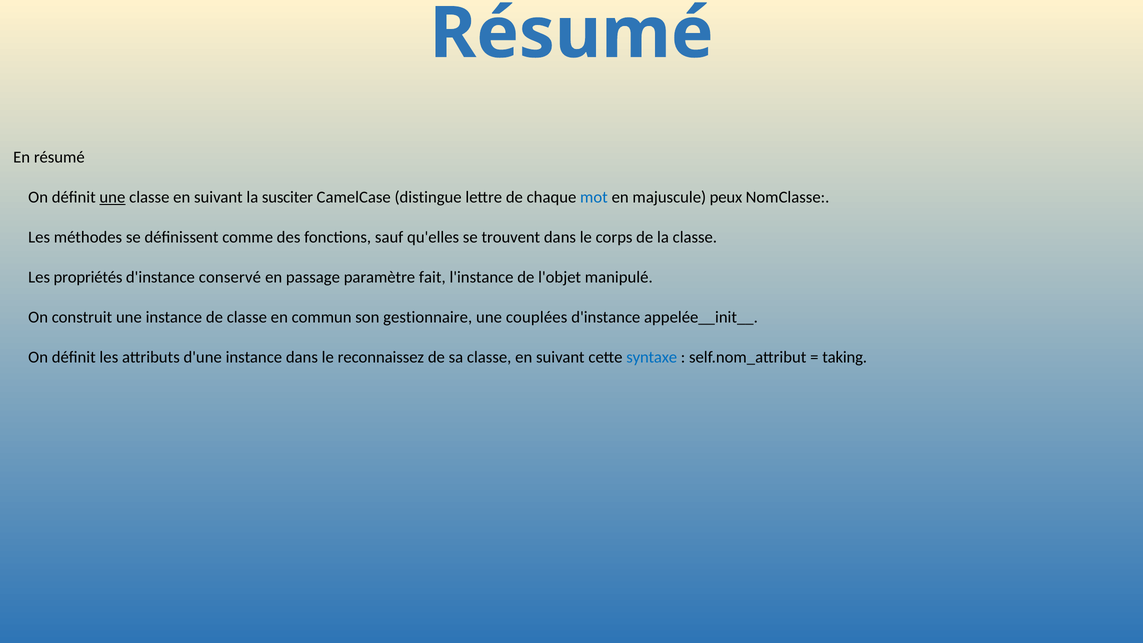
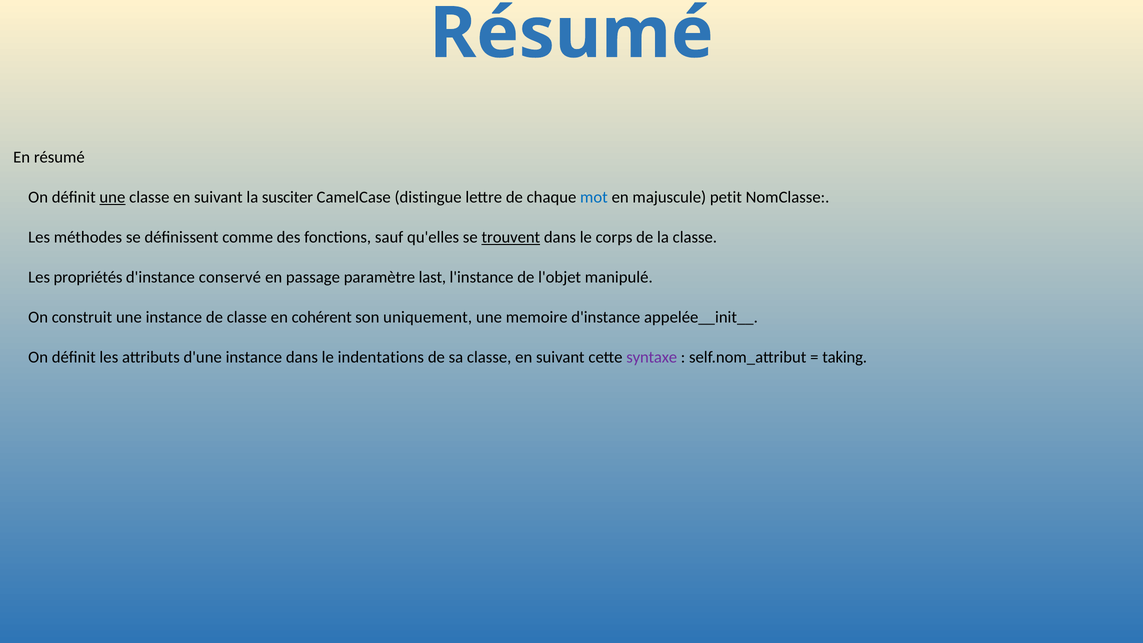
peux: peux -> petit
trouvent underline: none -> present
fait: fait -> last
commun: commun -> cohérent
gestionnaire: gestionnaire -> uniquement
couplées: couplées -> memoire
reconnaissez: reconnaissez -> indentations
syntaxe colour: blue -> purple
